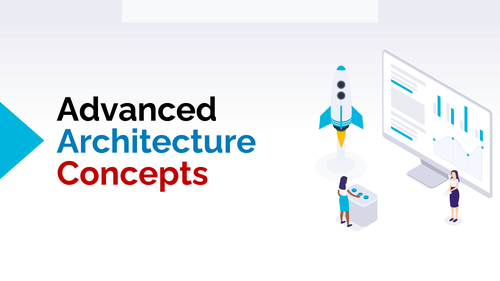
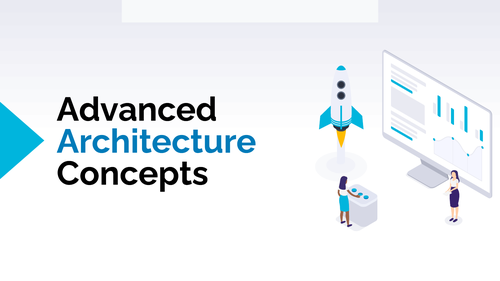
Concepts colour: red -> black
